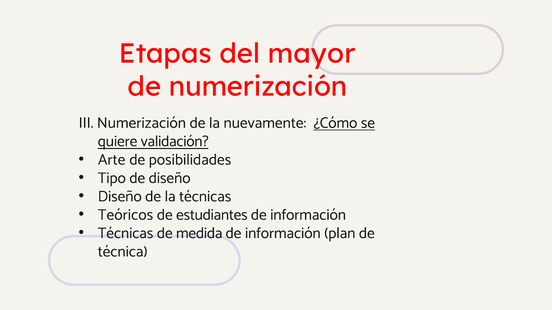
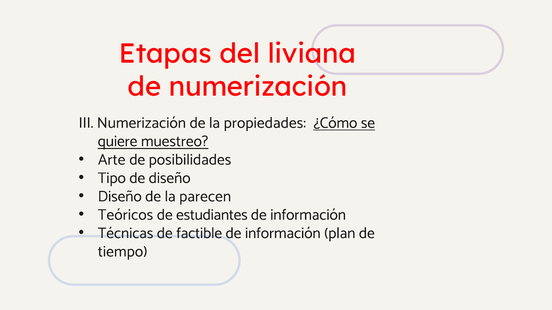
mayor: mayor -> liviana
nuevamente: nuevamente -> propiedades
validación: validación -> muestreo
la técnicas: técnicas -> parecen
medida: medida -> factible
técnica: técnica -> tiempo
